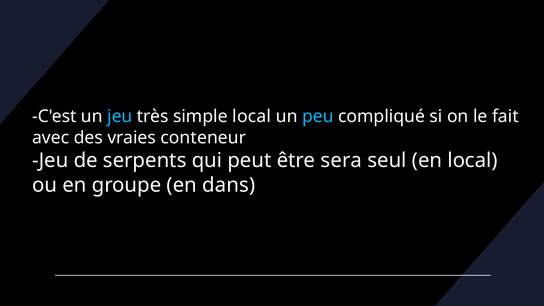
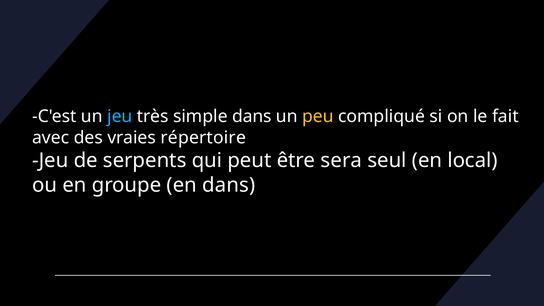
simple local: local -> dans
peu colour: light blue -> yellow
conteneur: conteneur -> répertoire
